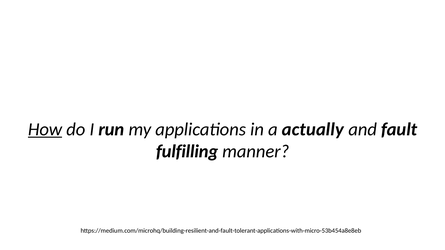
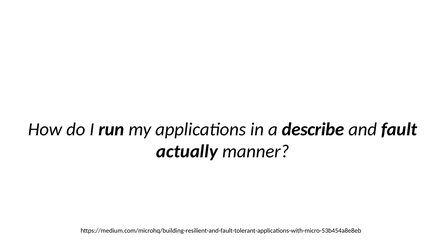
How underline: present -> none
actually: actually -> describe
fulfilling: fulfilling -> actually
